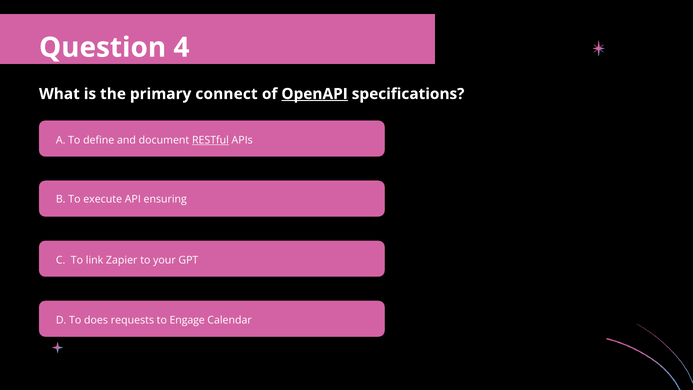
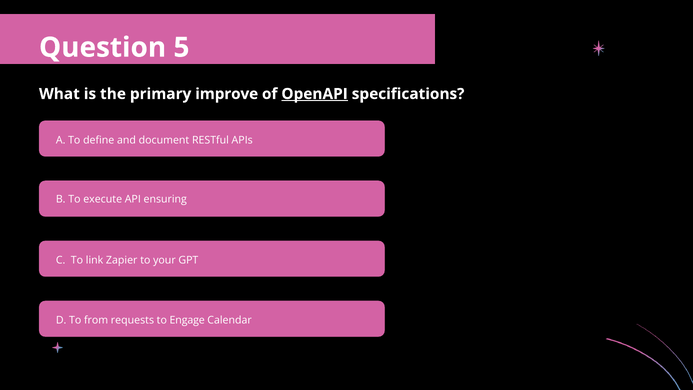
4: 4 -> 5
connect: connect -> improve
RESTful underline: present -> none
does: does -> from
